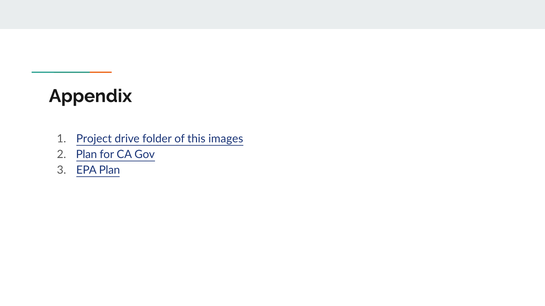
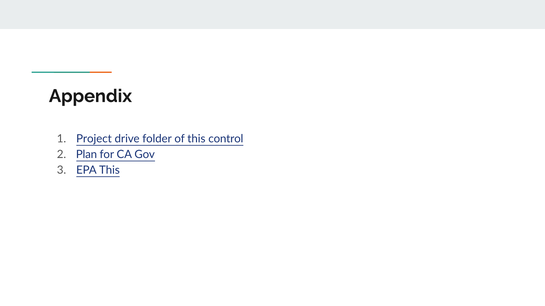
images: images -> control
EPA Plan: Plan -> This
